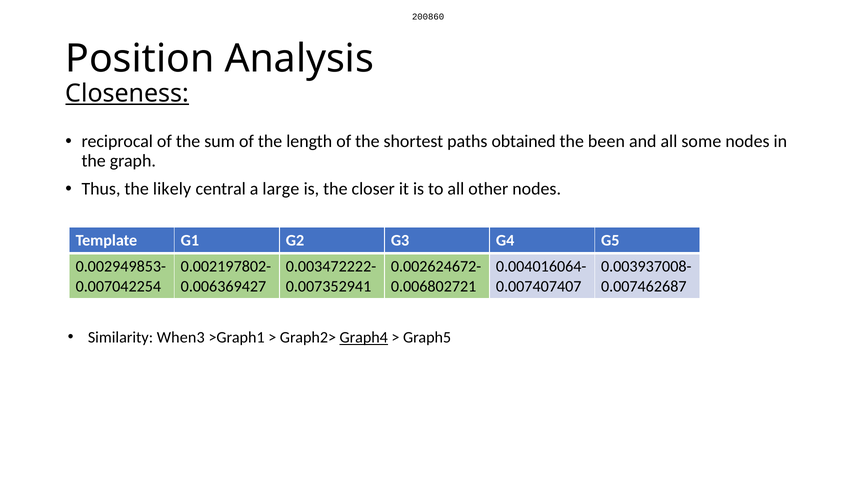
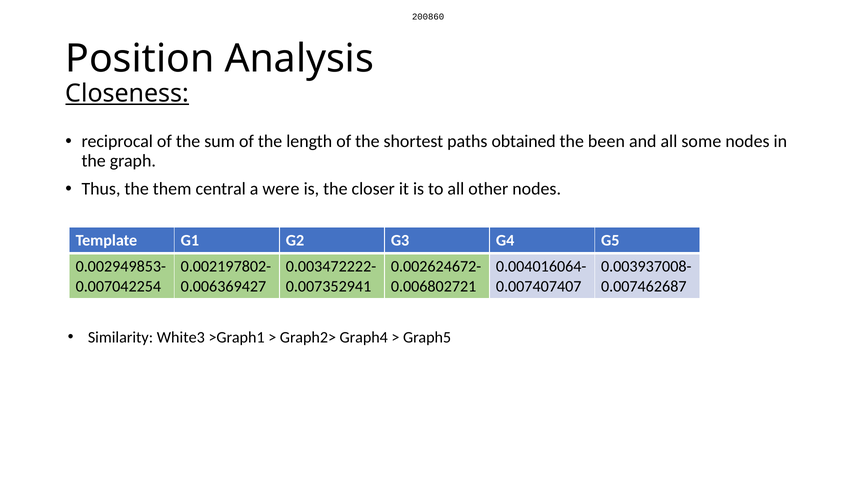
likely: likely -> them
large: large -> were
When3: When3 -> White3
Graph4 underline: present -> none
